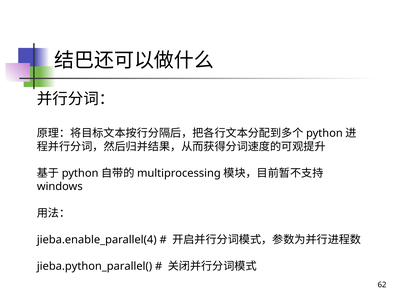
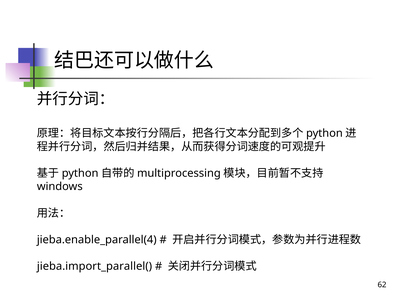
jieba.python_parallel(: jieba.python_parallel( -> jieba.import_parallel(
